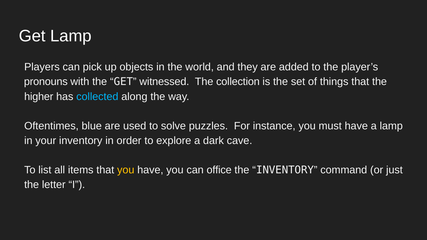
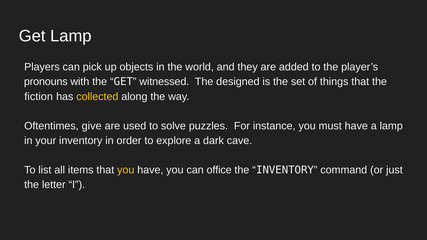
collection: collection -> designed
higher: higher -> fiction
collected colour: light blue -> yellow
blue: blue -> give
